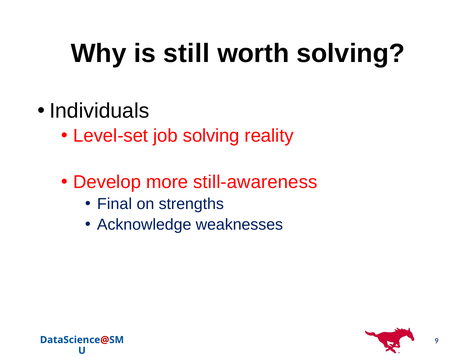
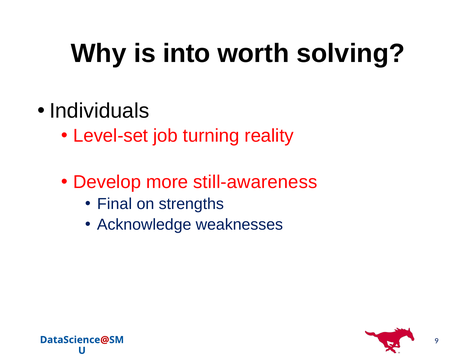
still: still -> into
job solving: solving -> turning
